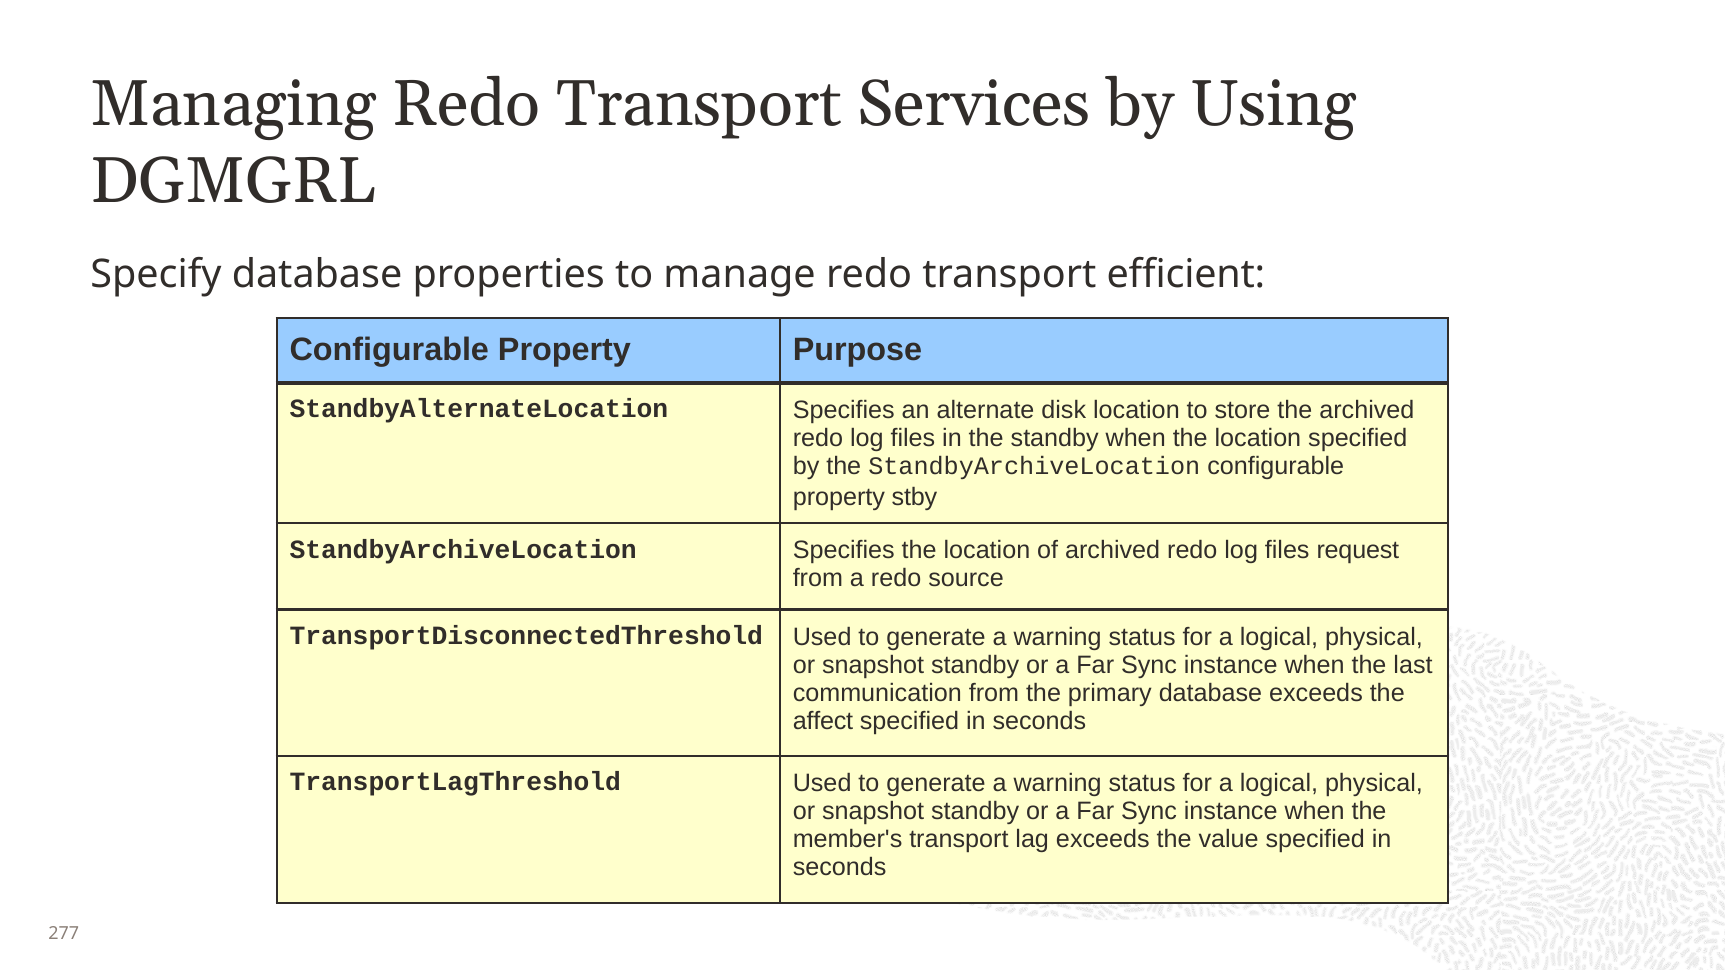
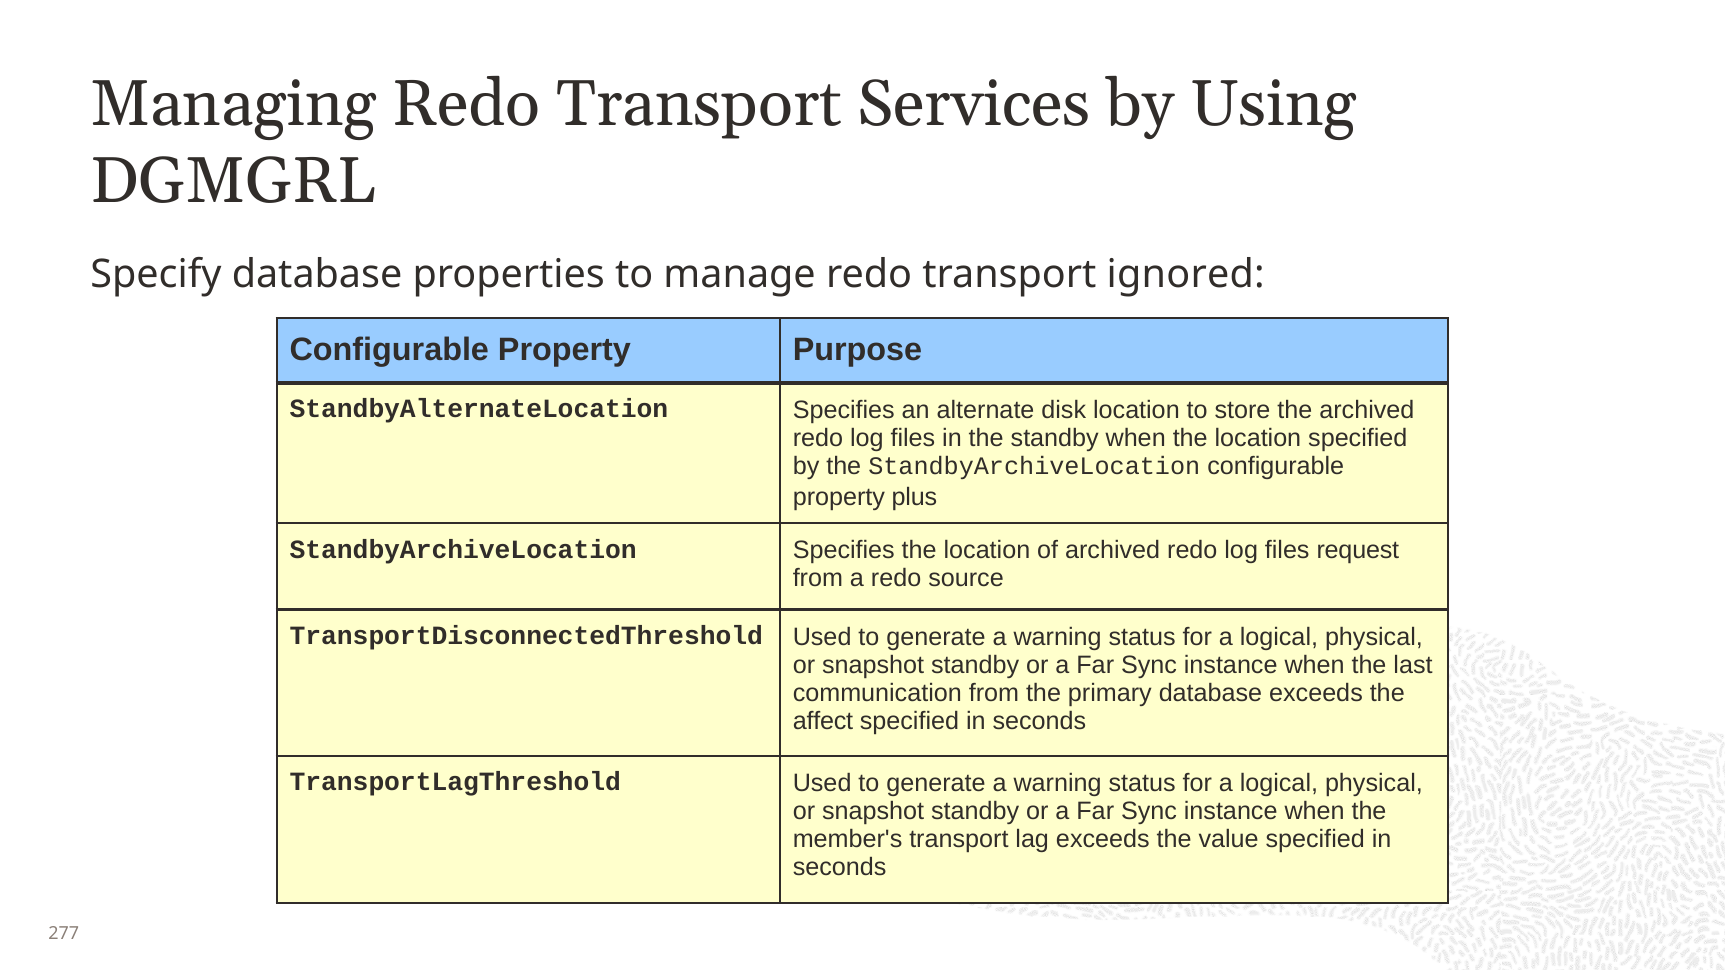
efficient: efficient -> ignored
stby: stby -> plus
